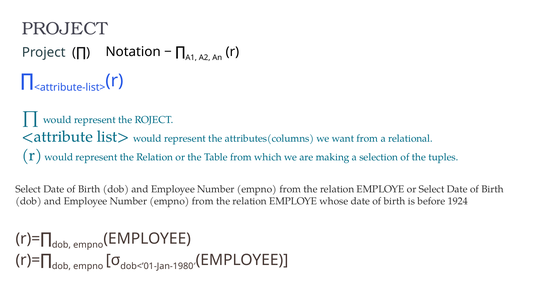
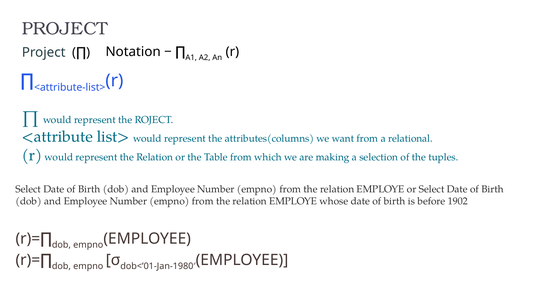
1924: 1924 -> 1902
